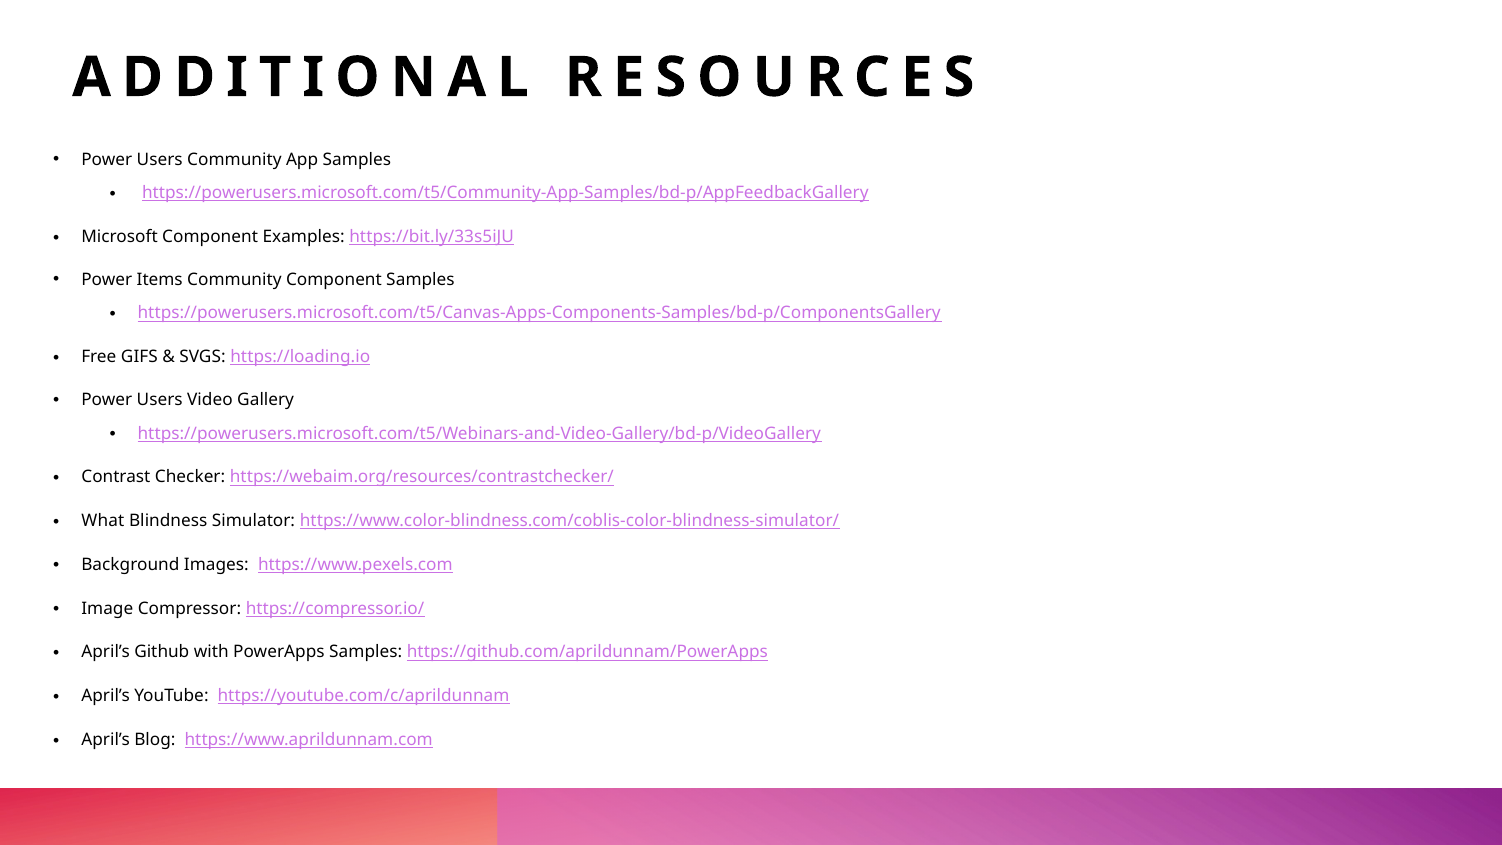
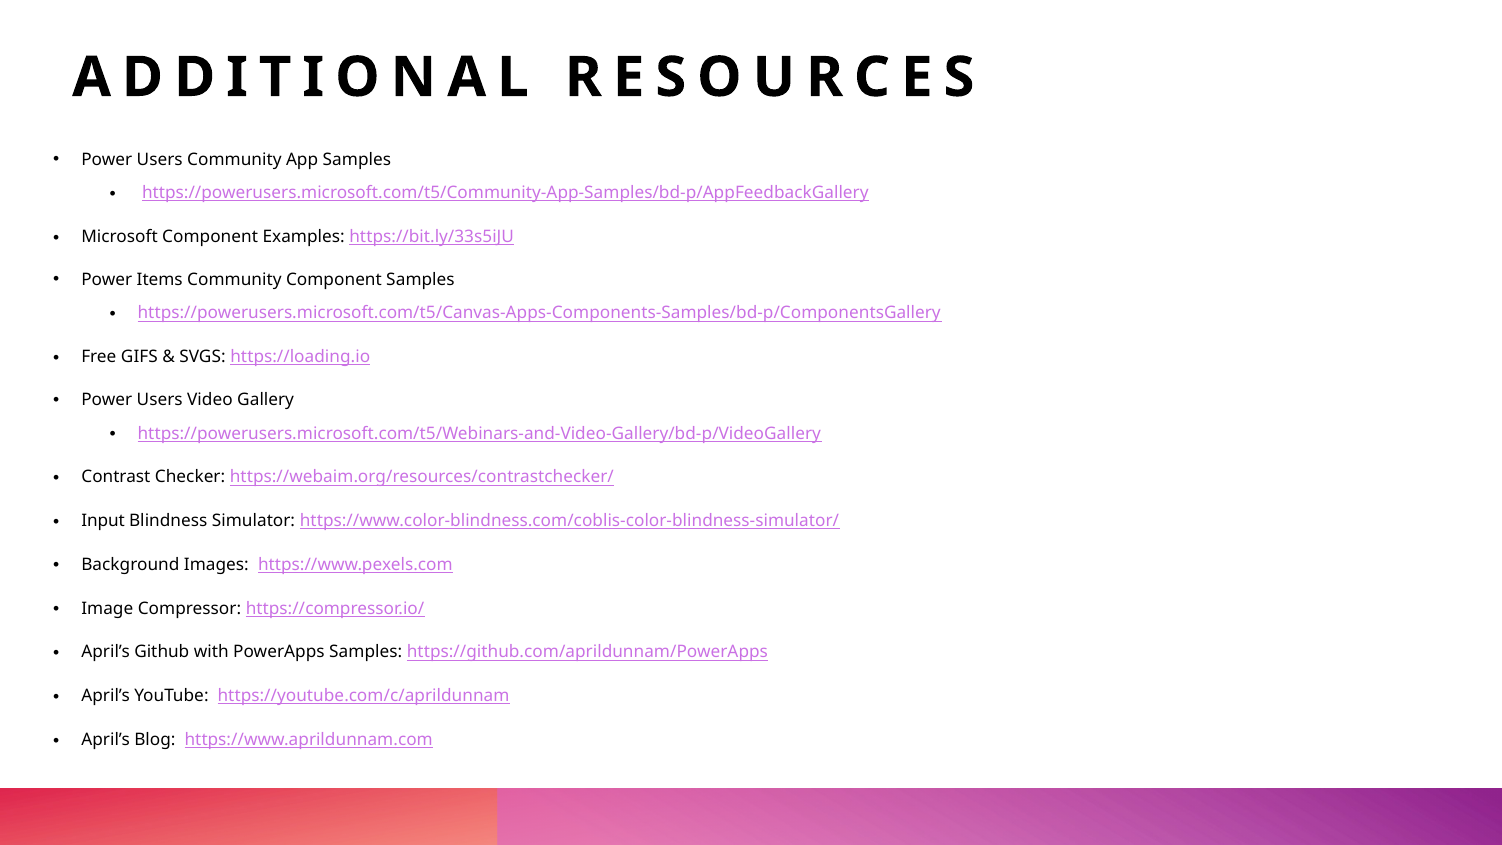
What: What -> Input
